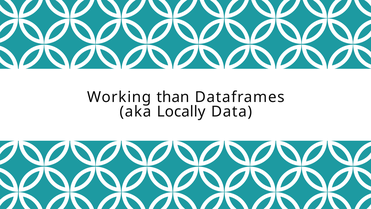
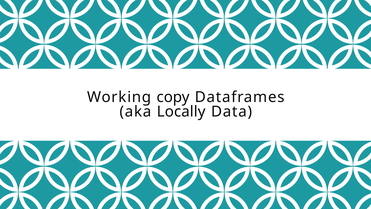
than: than -> copy
